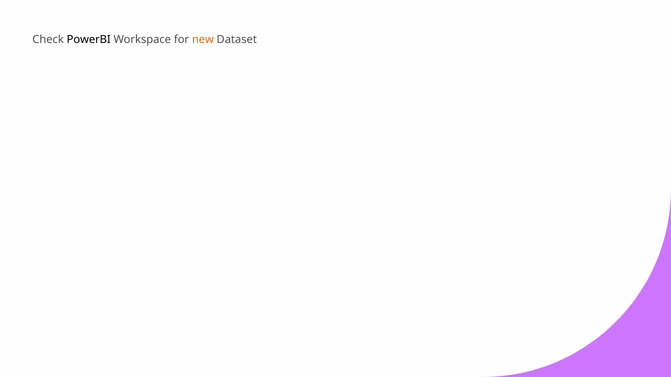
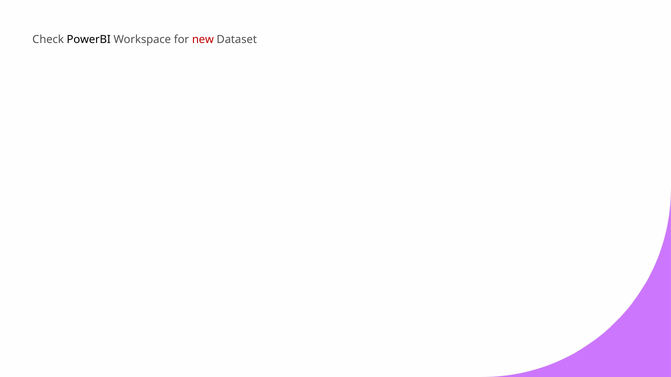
new colour: orange -> red
